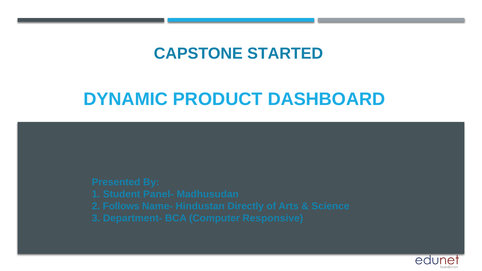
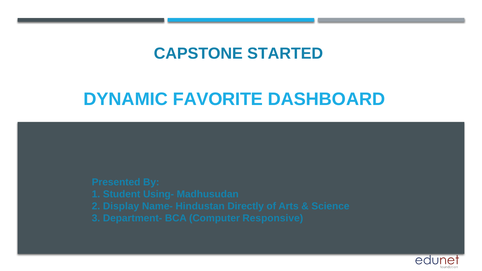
PRODUCT: PRODUCT -> FAVORITE
Panel-: Panel- -> Using-
Follows: Follows -> Display
